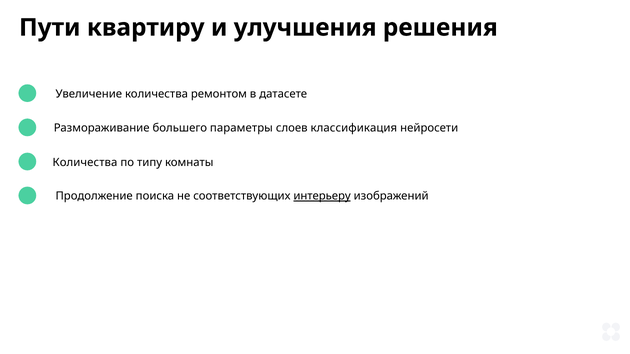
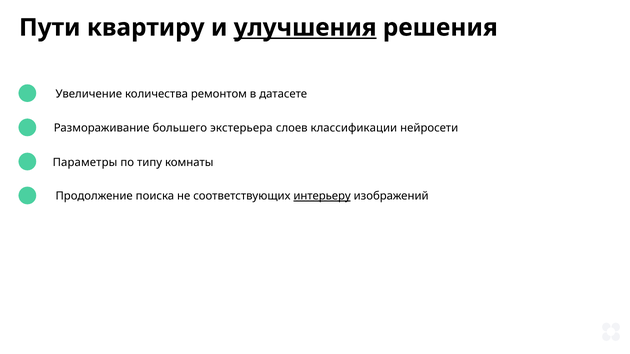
улучшения underline: none -> present
параметры: параметры -> экстерьера
классификация: классификация -> классификации
Количества at (85, 163): Количества -> Параметры
